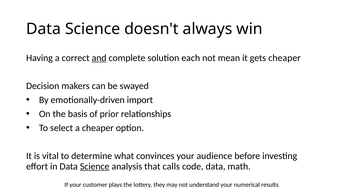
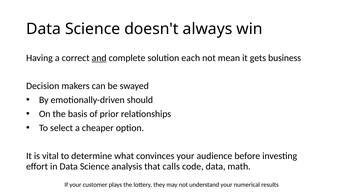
gets cheaper: cheaper -> business
import: import -> should
Science at (95, 166) underline: present -> none
